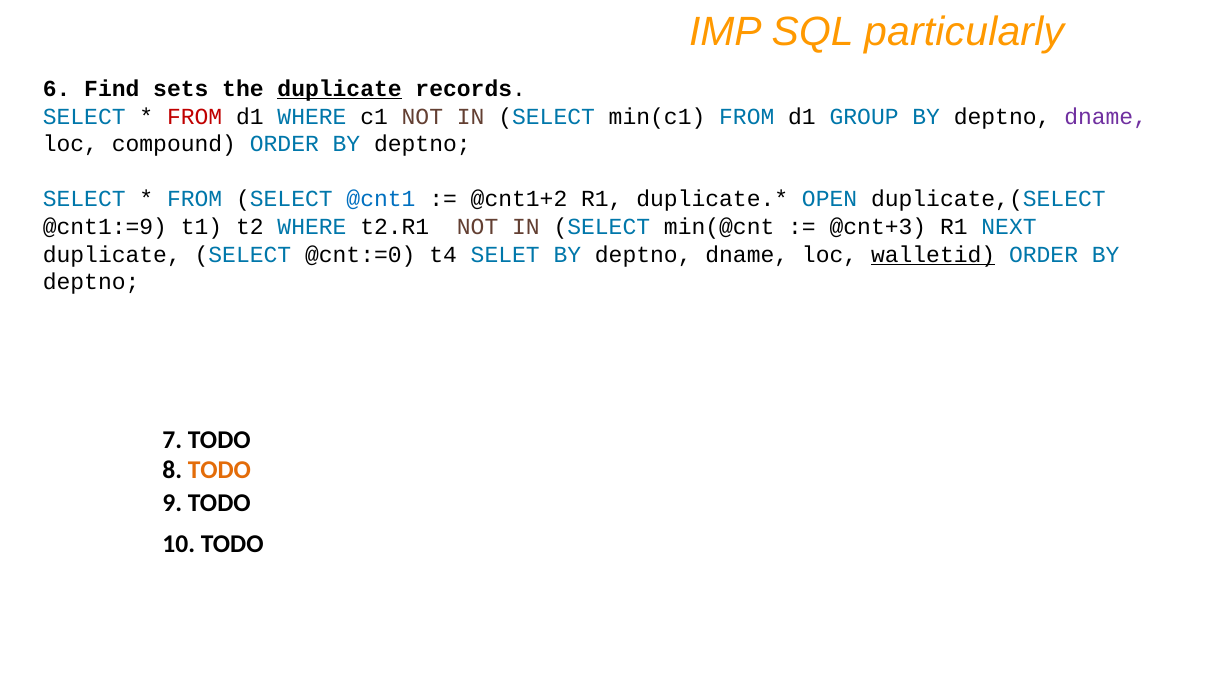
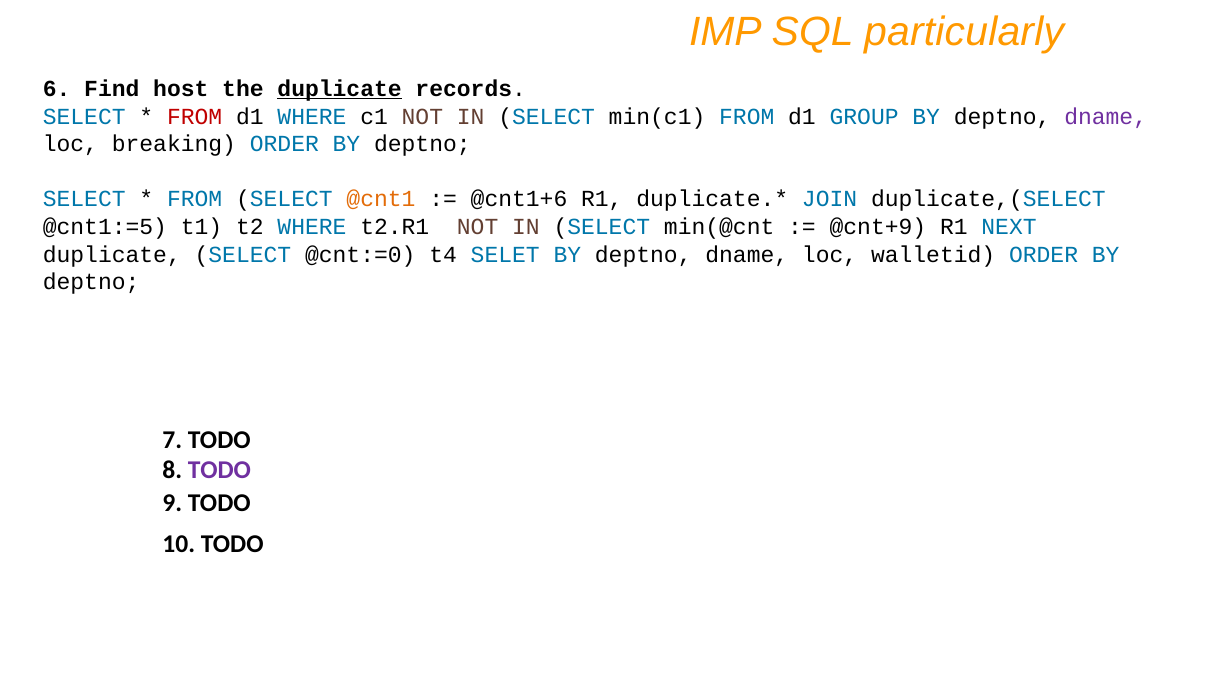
sets: sets -> host
compound: compound -> breaking
@cnt1 colour: blue -> orange
@cnt1+2: @cnt1+2 -> @cnt1+6
OPEN: OPEN -> JOIN
@cnt1:=9: @cnt1:=9 -> @cnt1:=5
@cnt+3: @cnt+3 -> @cnt+9
walletid underline: present -> none
TODO at (219, 470) colour: orange -> purple
